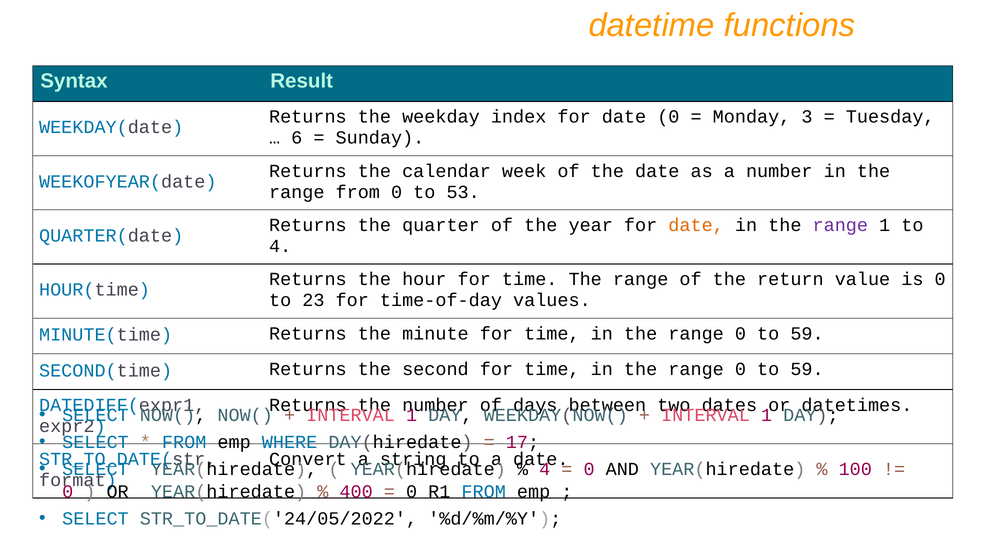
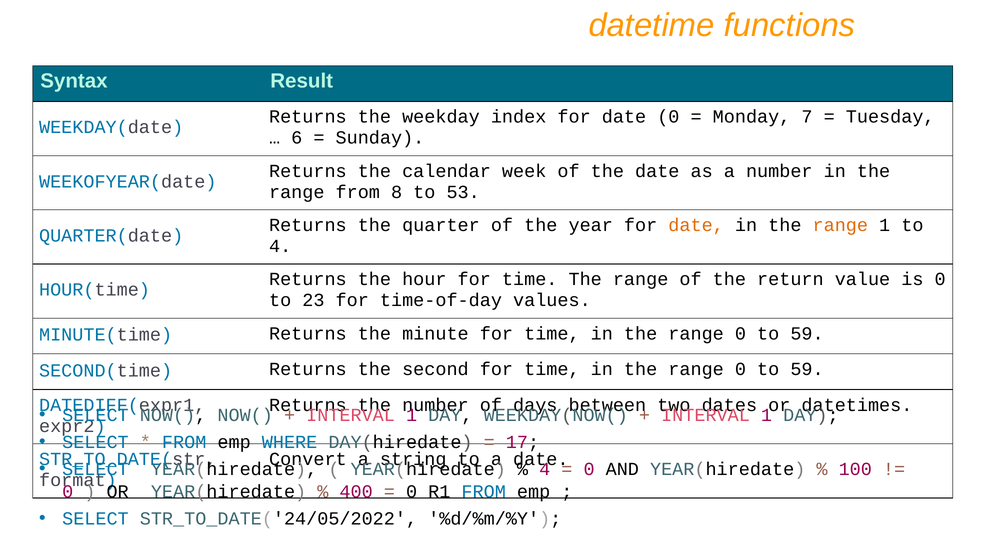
3: 3 -> 7
from 0: 0 -> 8
range at (840, 225) colour: purple -> orange
